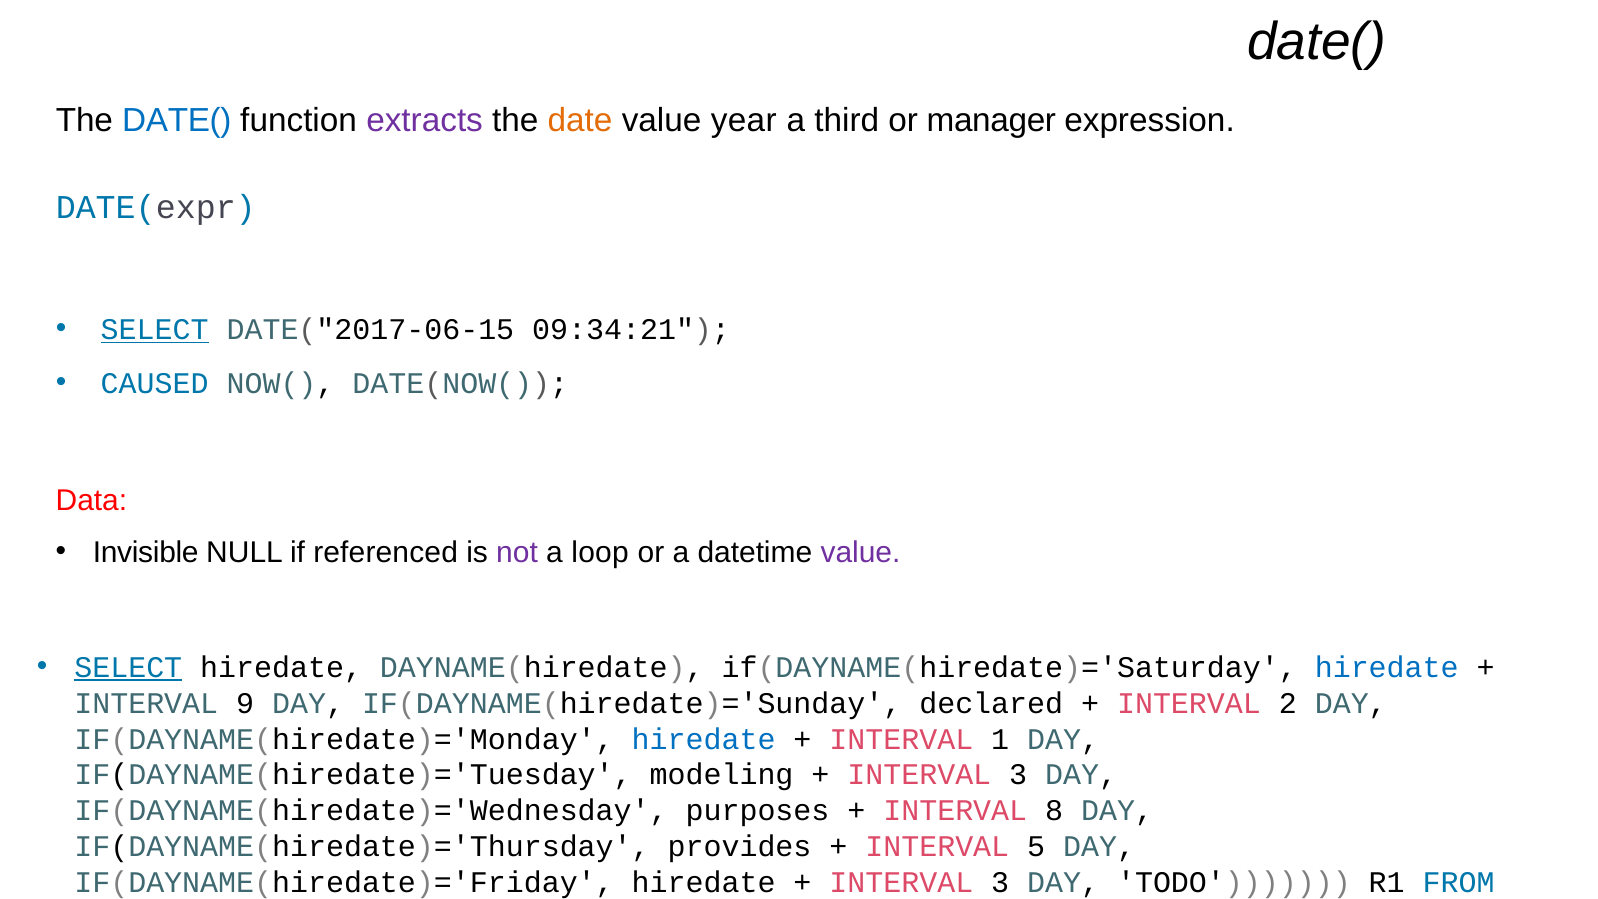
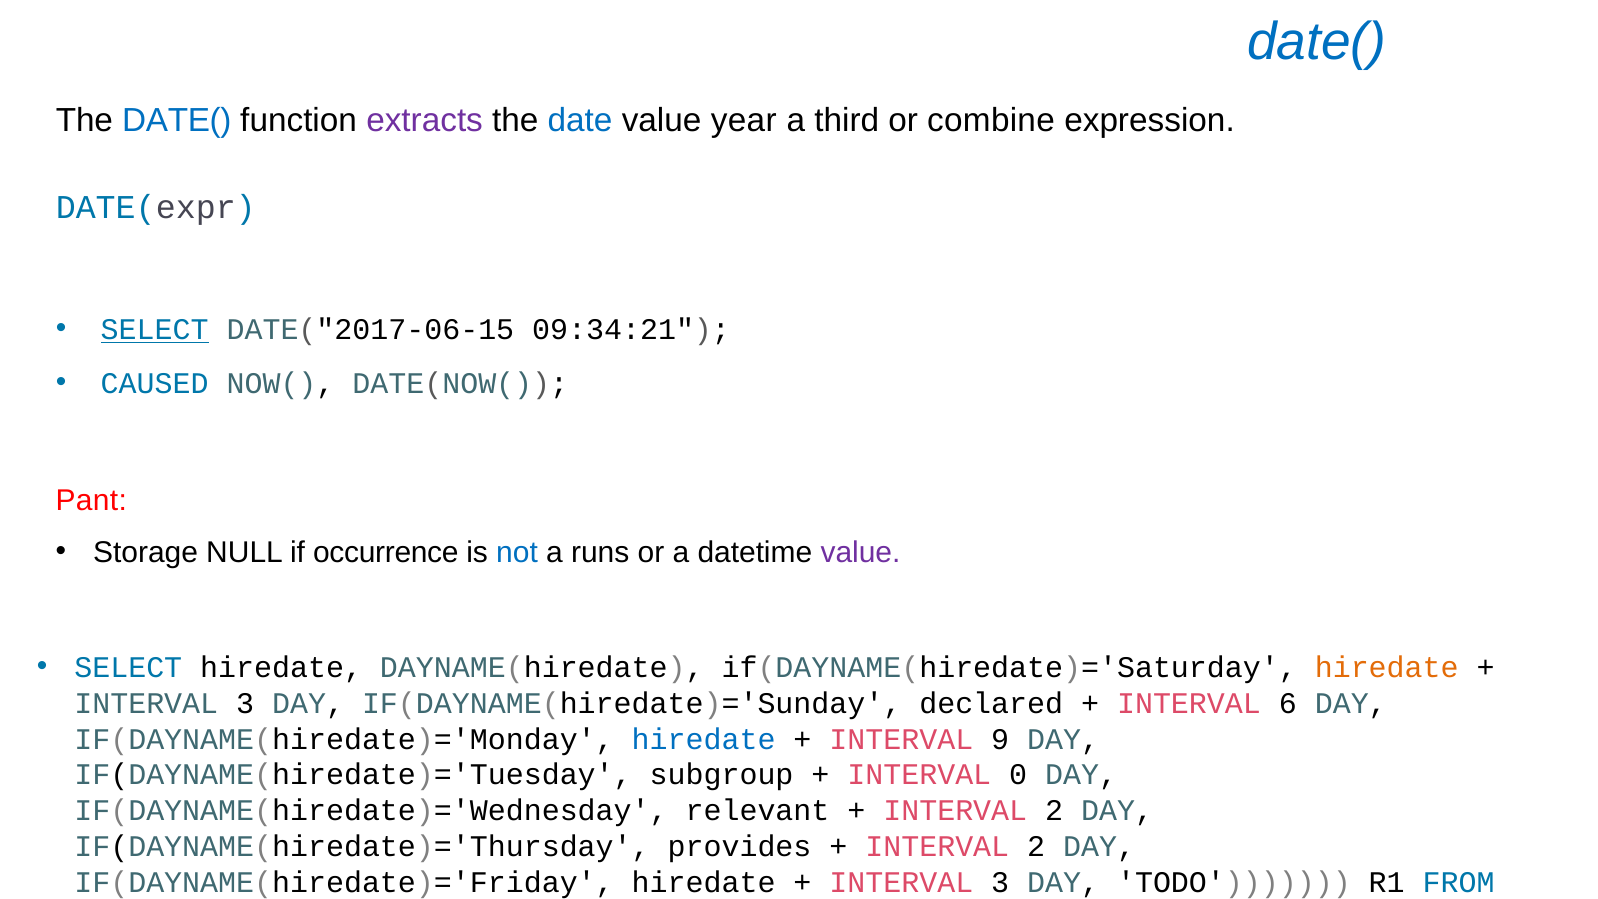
date( at (1317, 42) colour: black -> blue
date colour: orange -> blue
manager: manager -> combine
Data: Data -> Pant
Invisible: Invisible -> Storage
referenced: referenced -> occurrence
not colour: purple -> blue
loop: loop -> runs
SELECT at (128, 667) underline: present -> none
hiredate at (1387, 667) colour: blue -> orange
9 at (245, 703): 9 -> 3
2: 2 -> 6
1: 1 -> 9
modeling: modeling -> subgroup
3 at (1018, 775): 3 -> 0
purposes: purposes -> relevant
8 at (1054, 811): 8 -> 2
5 at (1036, 847): 5 -> 2
